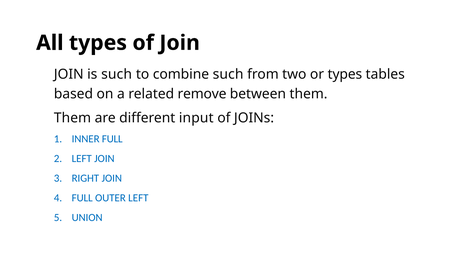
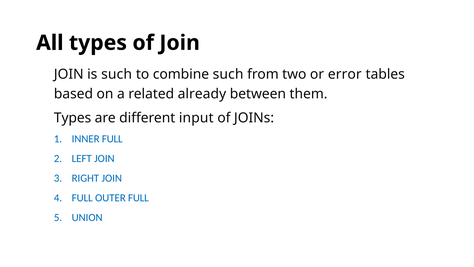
or types: types -> error
remove: remove -> already
Them at (72, 118): Them -> Types
OUTER LEFT: LEFT -> FULL
